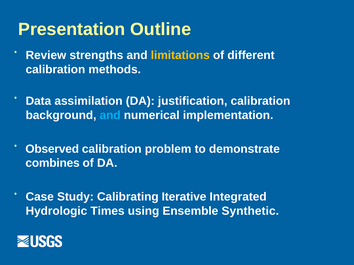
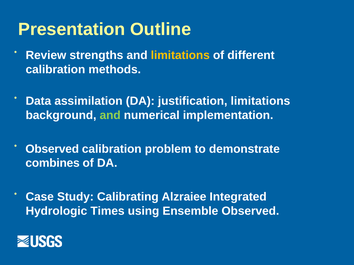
justification calibration: calibration -> limitations
and at (110, 115) colour: light blue -> light green
Iterative: Iterative -> Alzraiee
Ensemble Synthetic: Synthetic -> Observed
